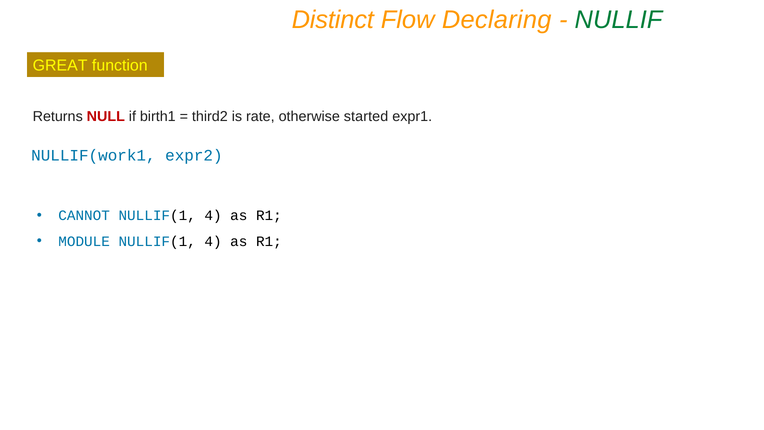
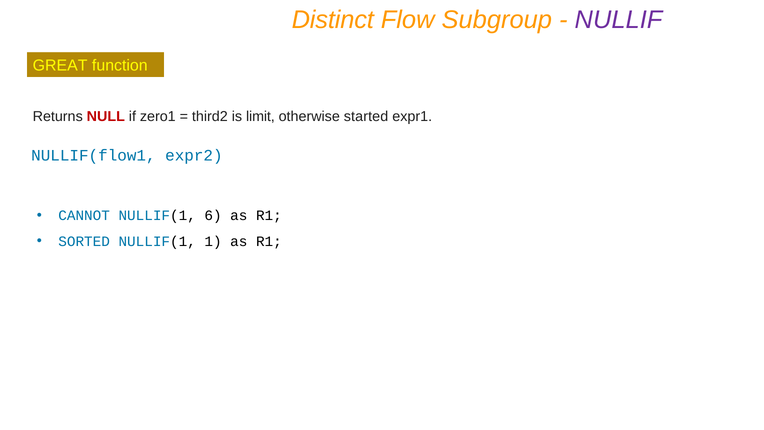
Declaring: Declaring -> Subgroup
NULLIF colour: green -> purple
birth1: birth1 -> zero1
rate: rate -> limit
NULLIF(work1: NULLIF(work1 -> NULLIF(flow1
4 at (213, 215): 4 -> 6
MODULE: MODULE -> SORTED
4 at (213, 241): 4 -> 1
